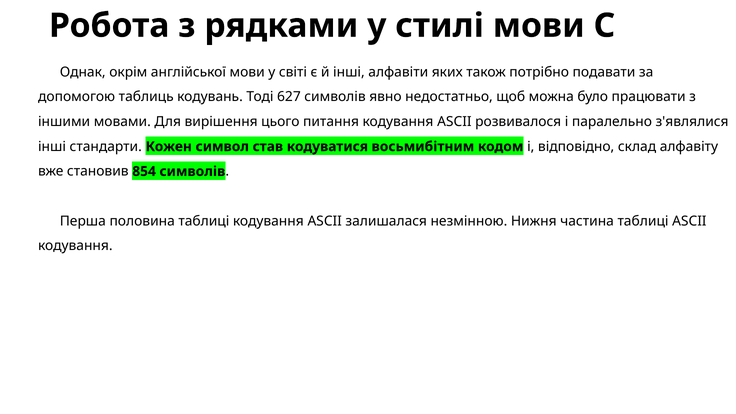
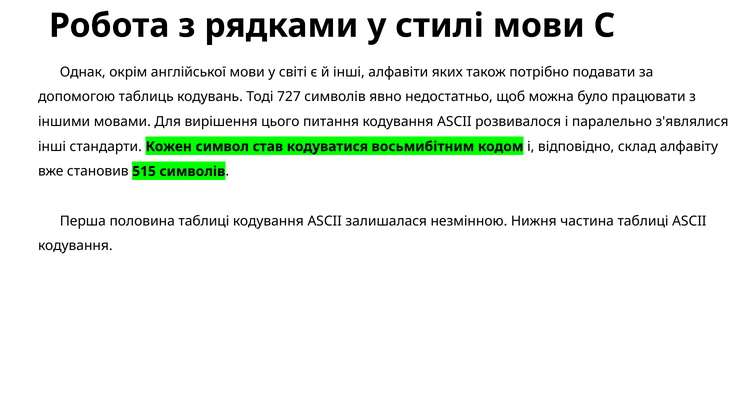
627: 627 -> 727
854: 854 -> 515
